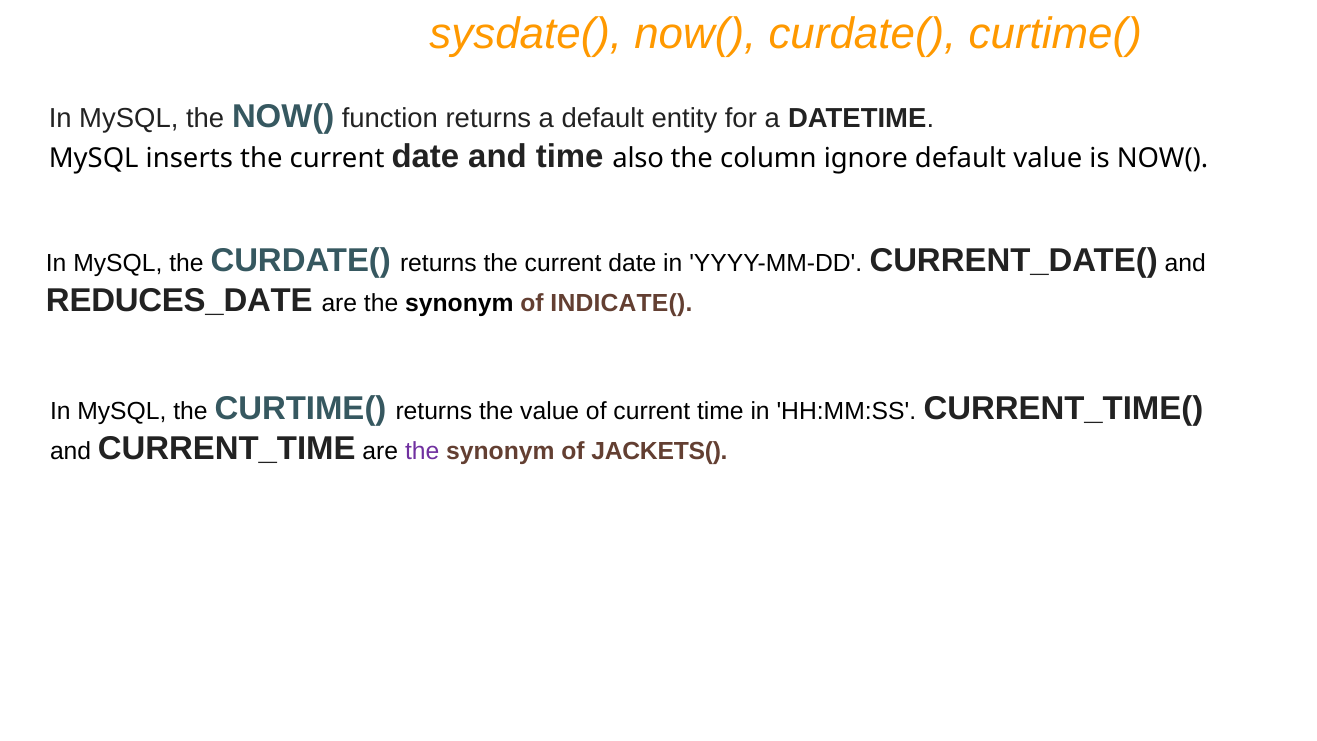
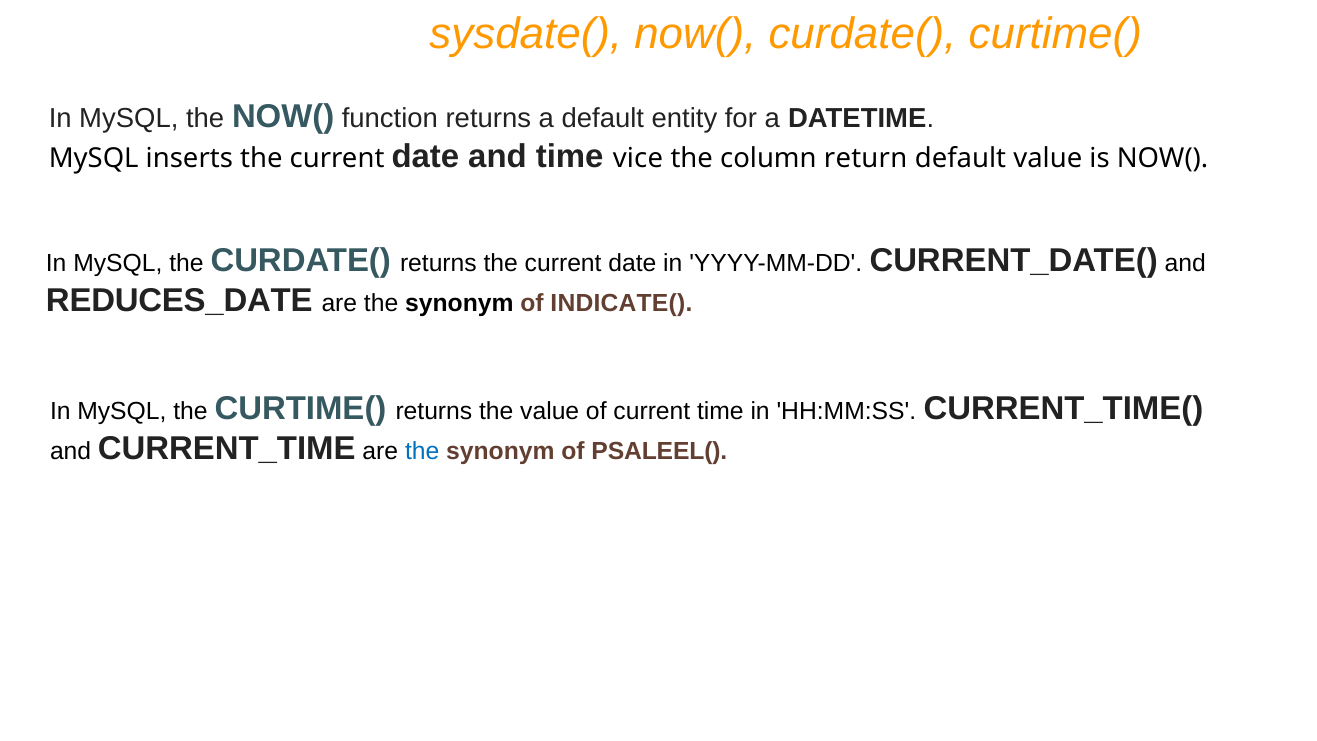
also: also -> vice
ignore: ignore -> return
the at (422, 451) colour: purple -> blue
JACKETS(: JACKETS( -> PSALEEL(
